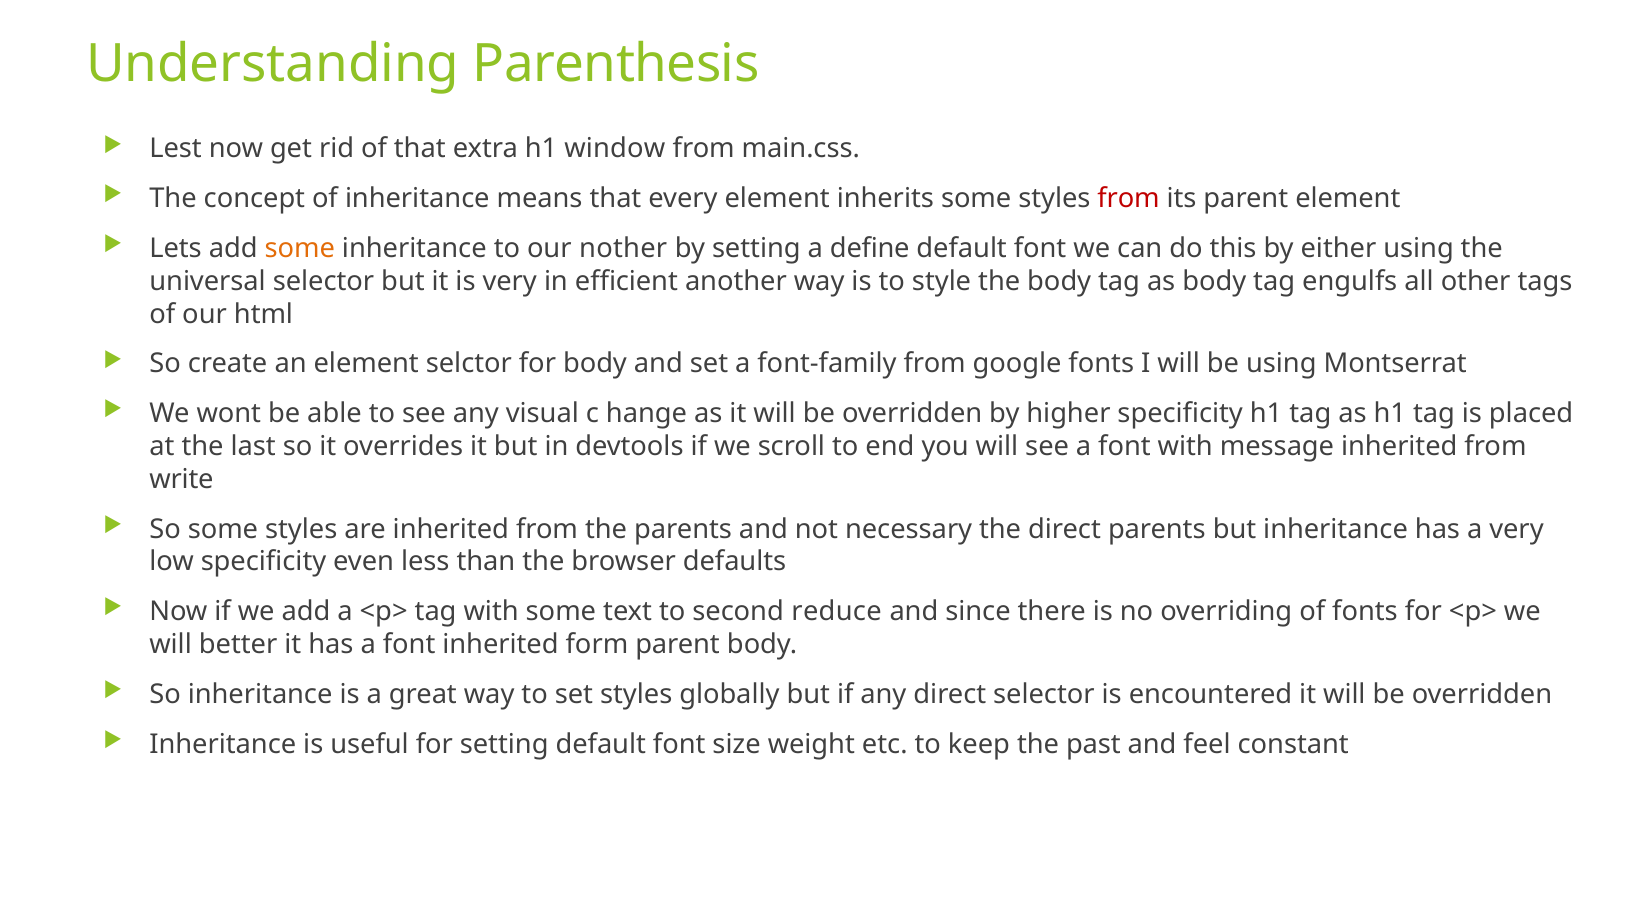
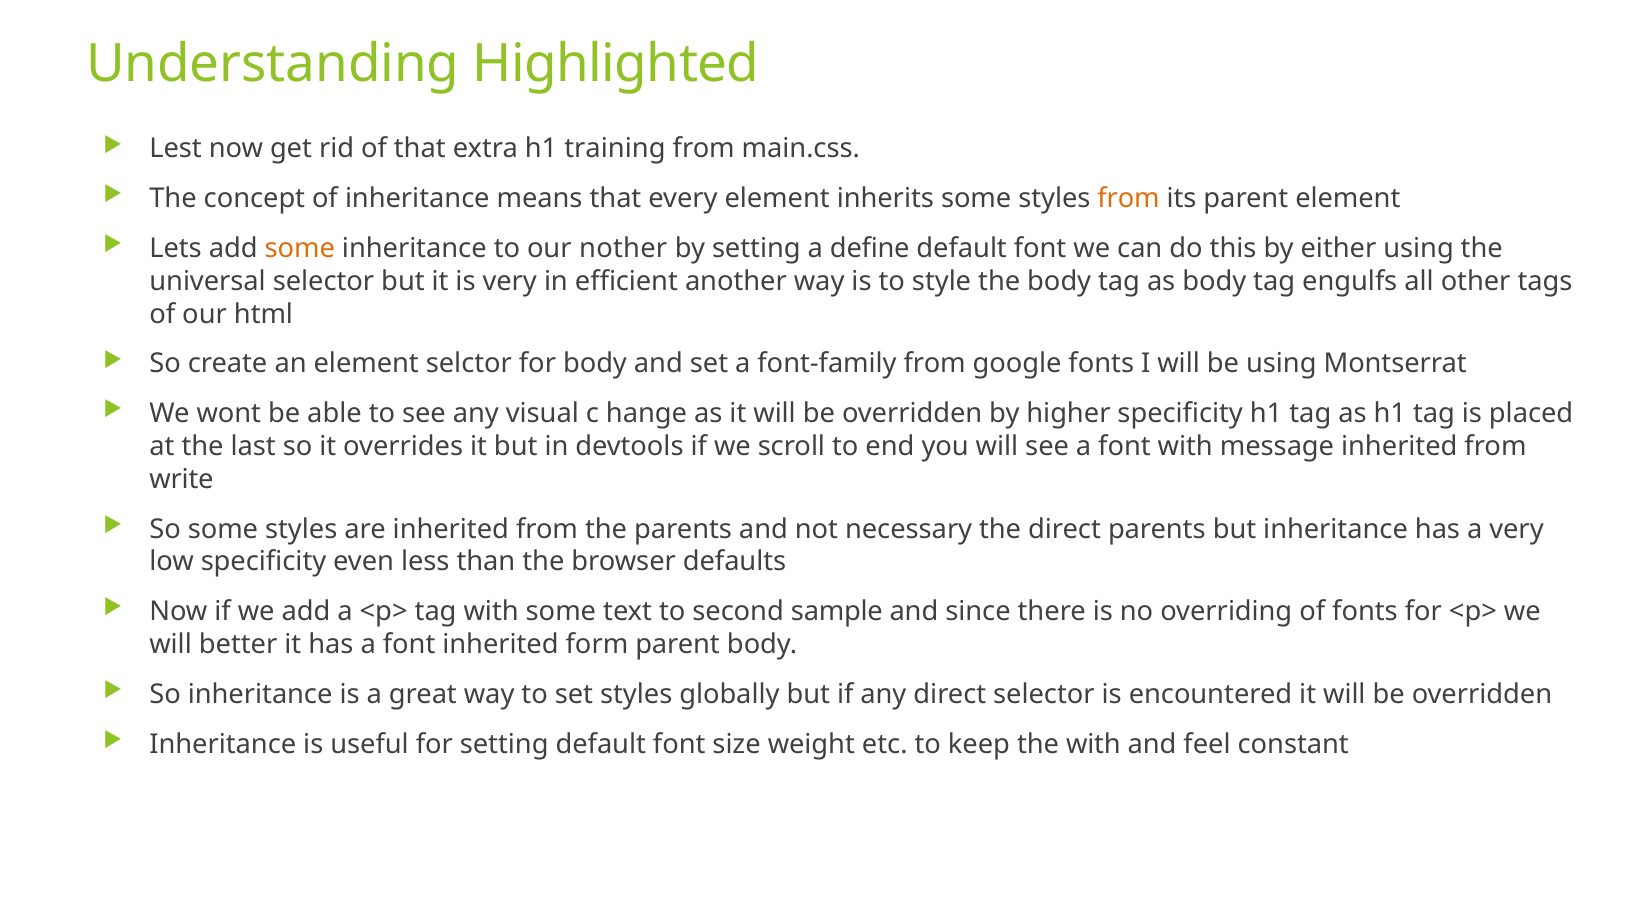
Parenthesis: Parenthesis -> Highlighted
window: window -> training
from at (1129, 199) colour: red -> orange
reduce: reduce -> sample
the past: past -> with
